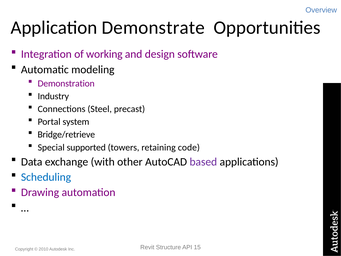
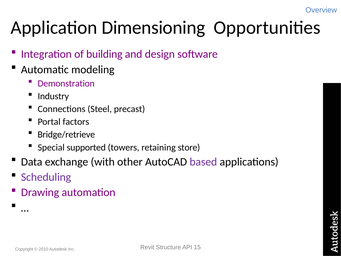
Demonstrate: Demonstrate -> Dimensioning
working: working -> building
system: system -> factors
code: code -> store
Scheduling colour: blue -> purple
